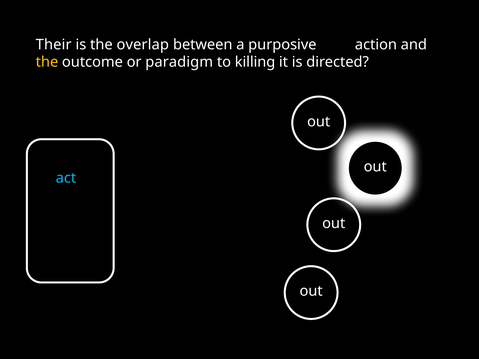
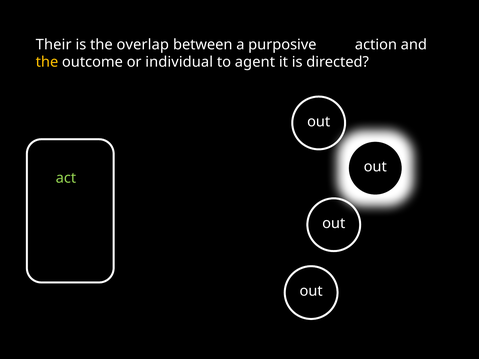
paradigm: paradigm -> individual
killing: killing -> agent
act colour: light blue -> light green
